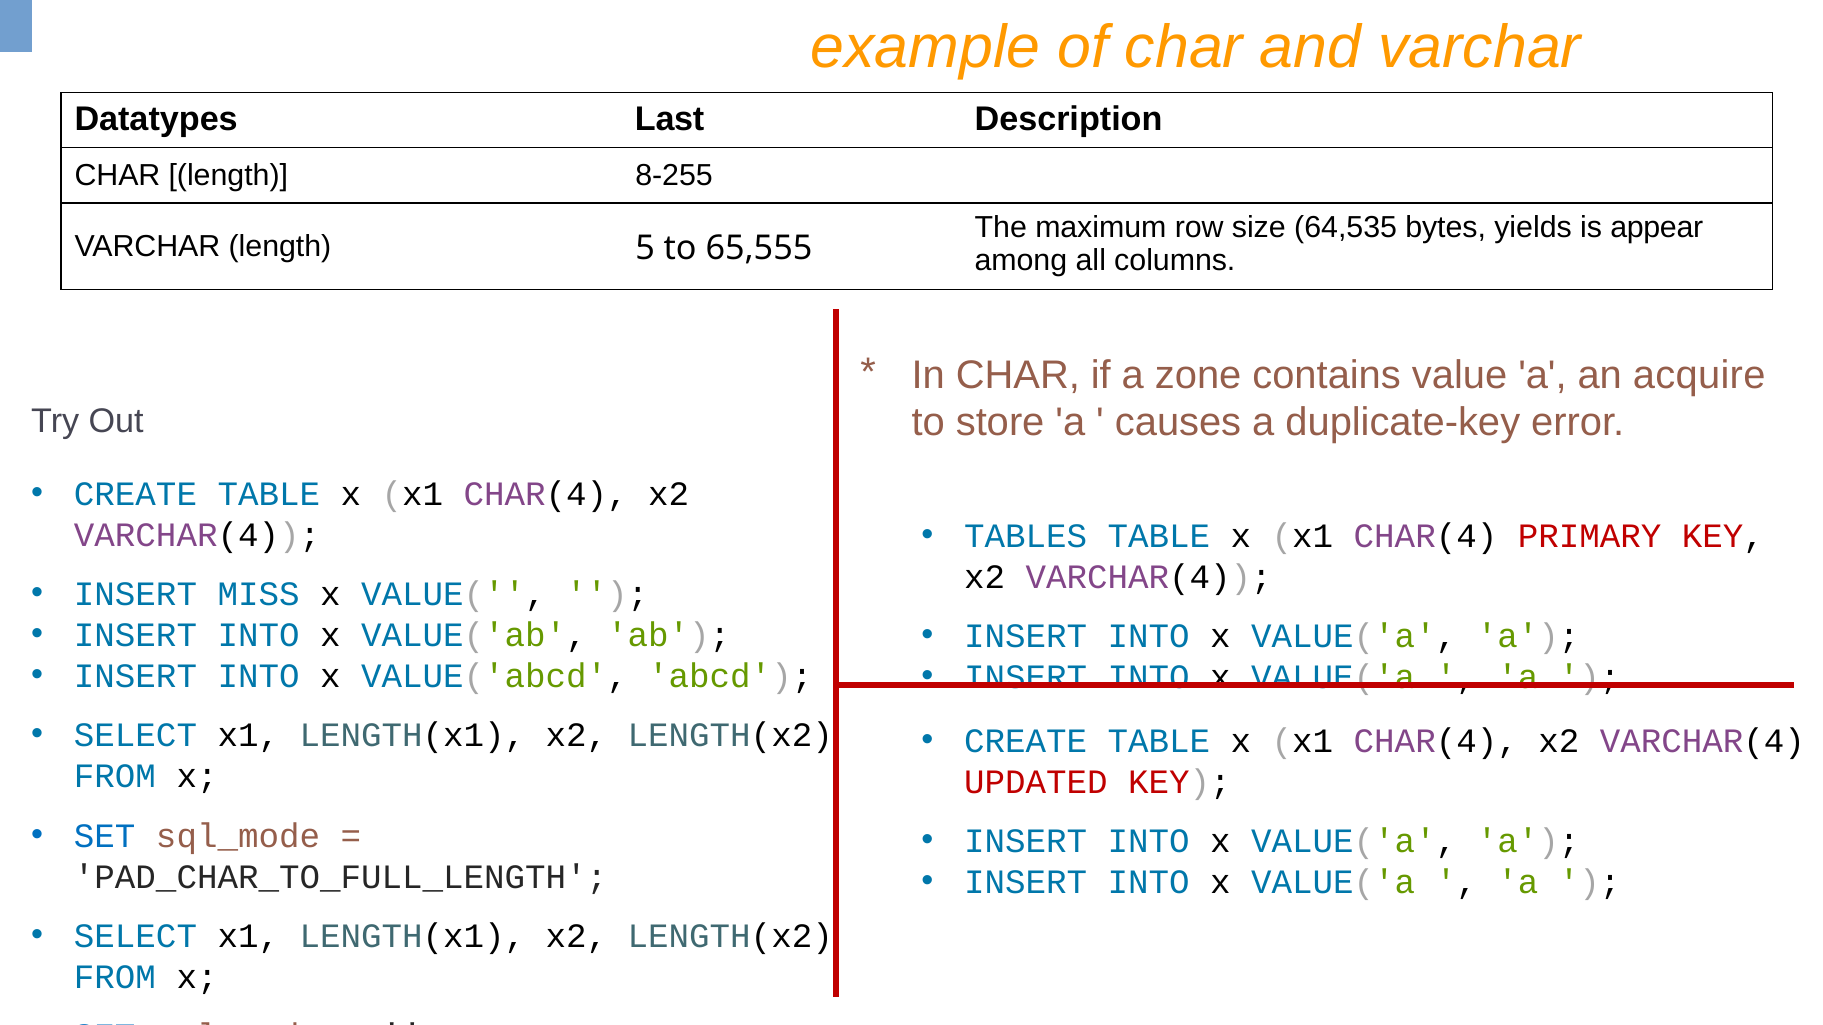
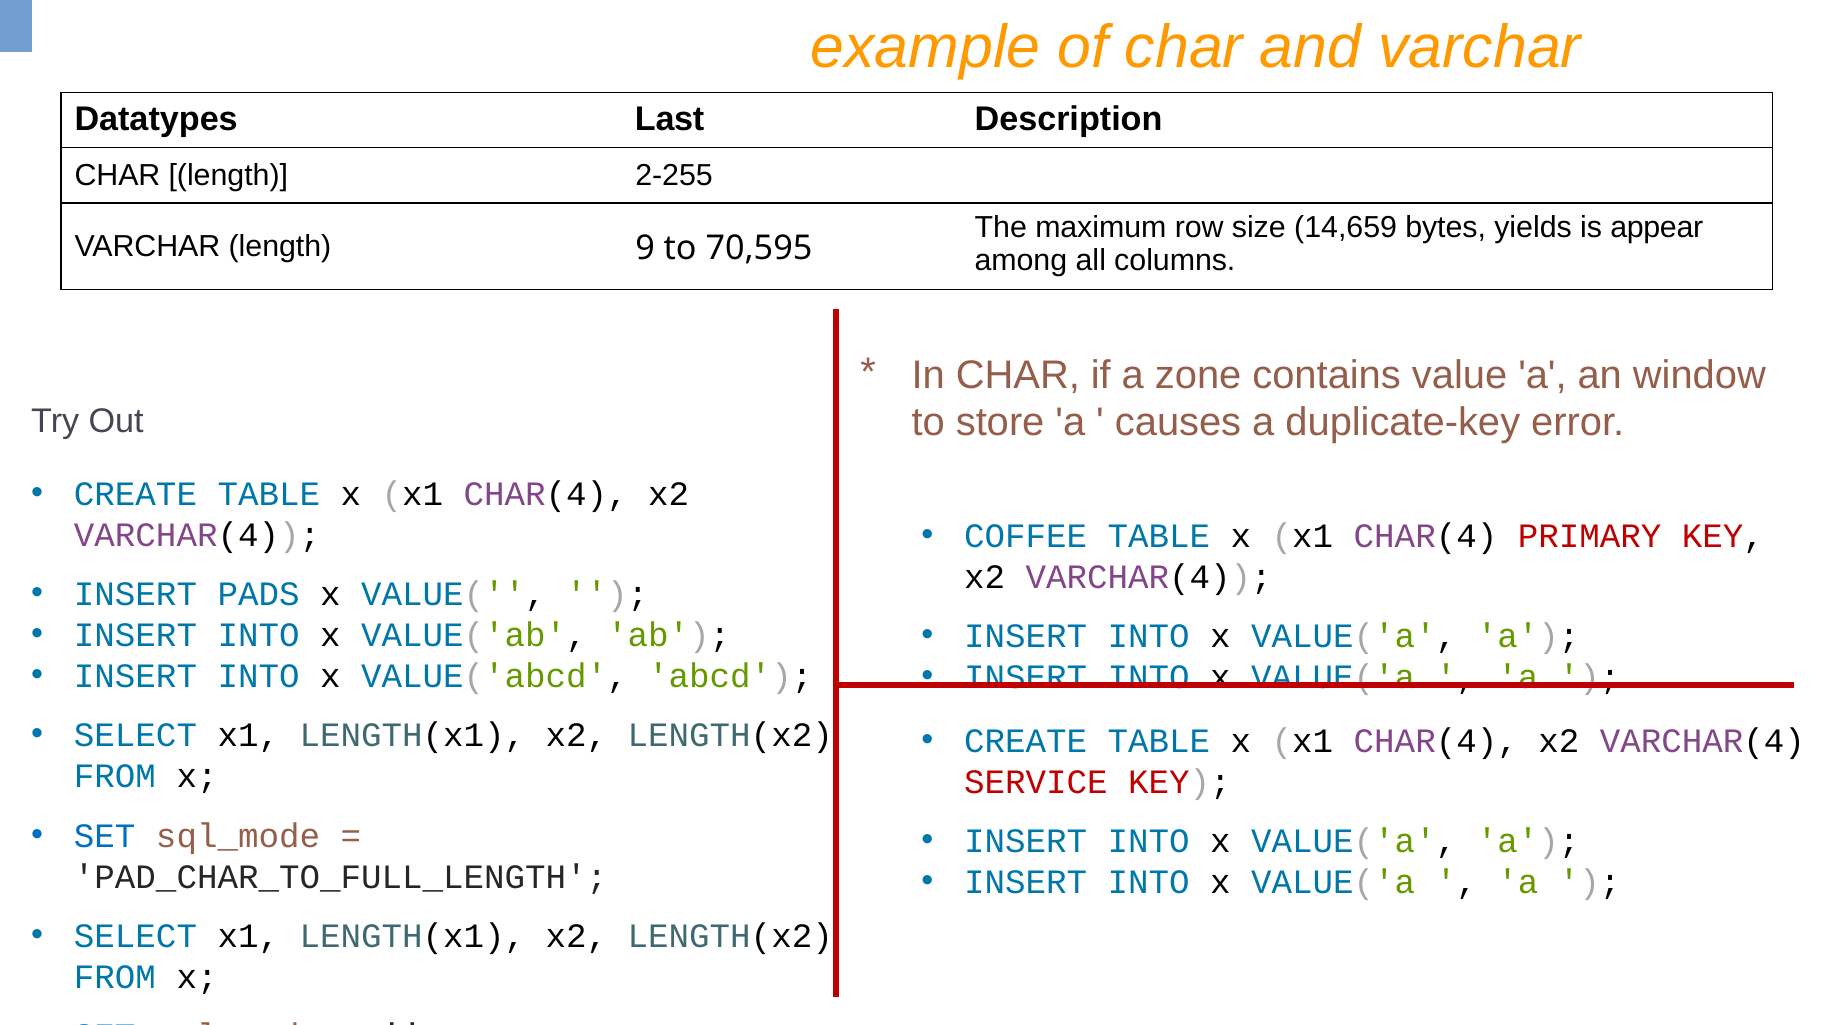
8-255: 8-255 -> 2-255
64,535: 64,535 -> 14,659
5: 5 -> 9
65,555: 65,555 -> 70,595
acquire: acquire -> window
TABLES: TABLES -> COFFEE
MISS: MISS -> PADS
UPDATED: UPDATED -> SERVICE
